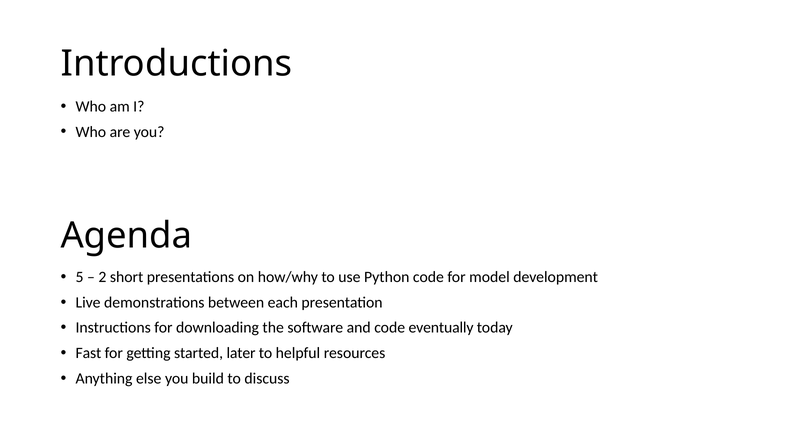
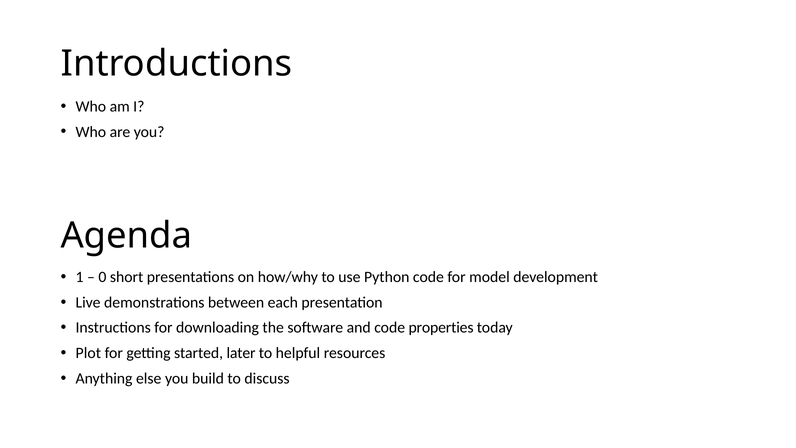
5: 5 -> 1
2: 2 -> 0
eventually: eventually -> properties
Fast: Fast -> Plot
